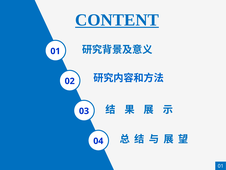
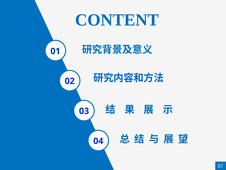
CONTENT underline: present -> none
